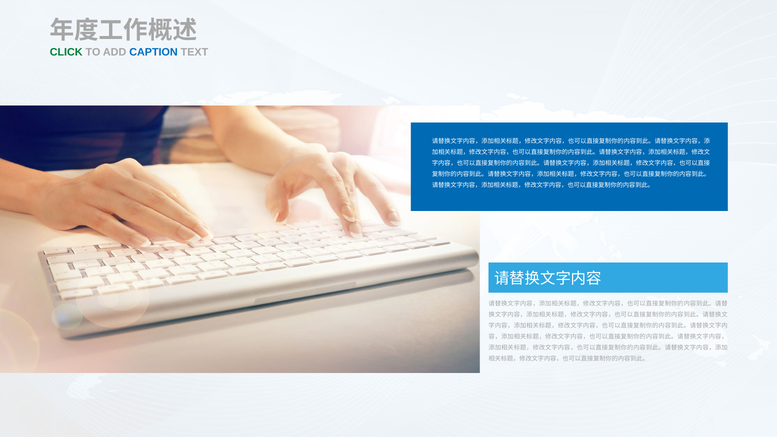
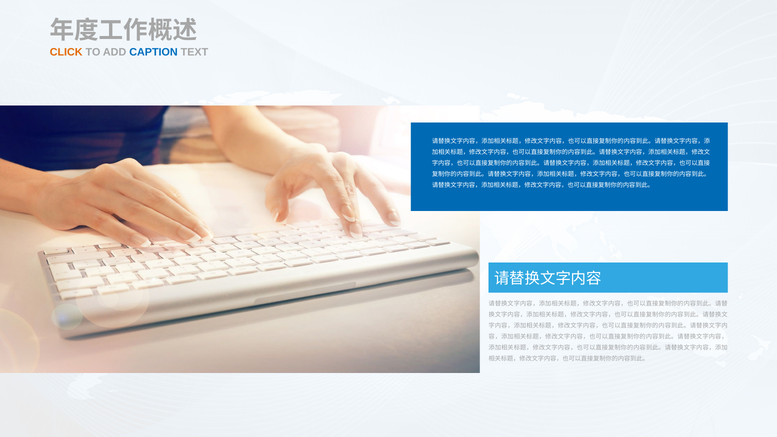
CLICK colour: green -> orange
